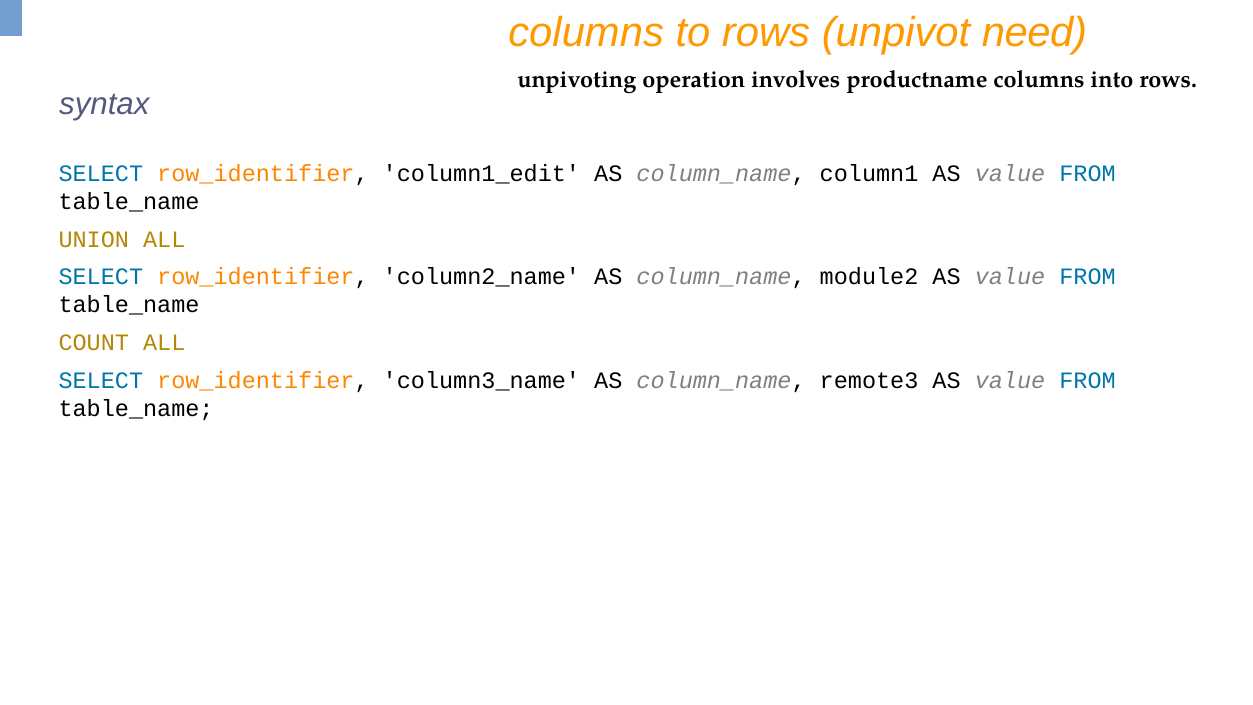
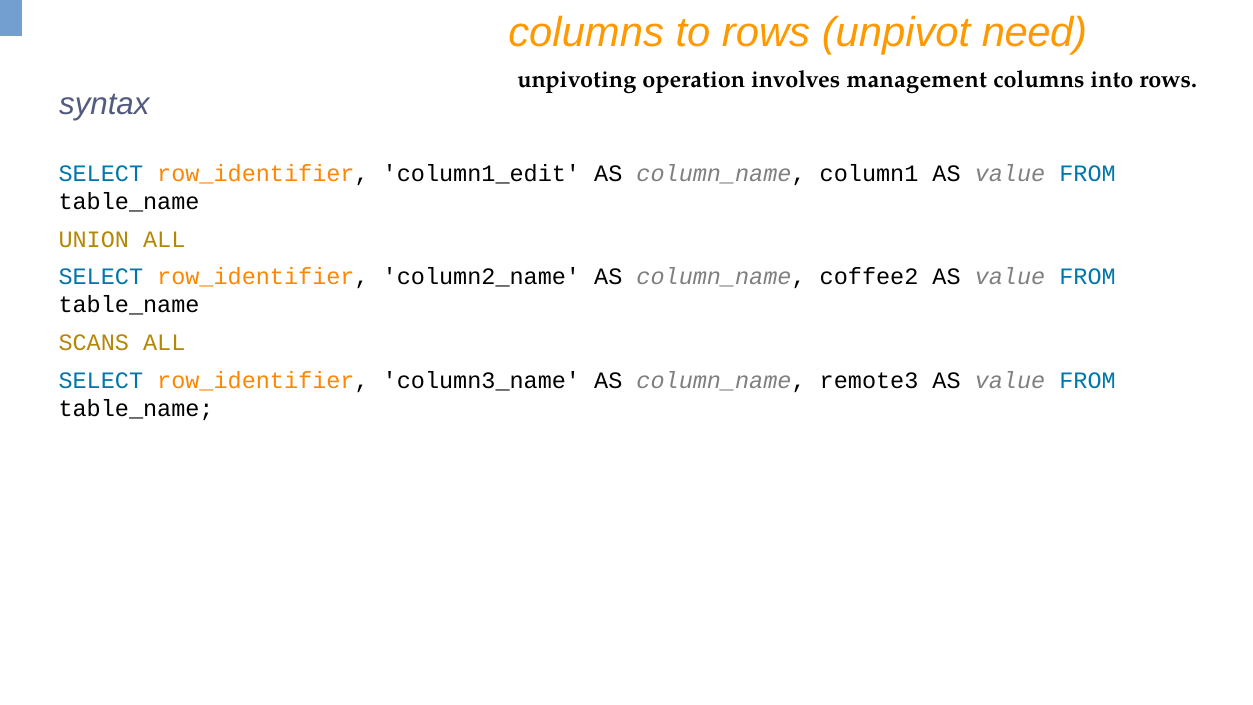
productname: productname -> management
module2: module2 -> coffee2
COUNT: COUNT -> SCANS
